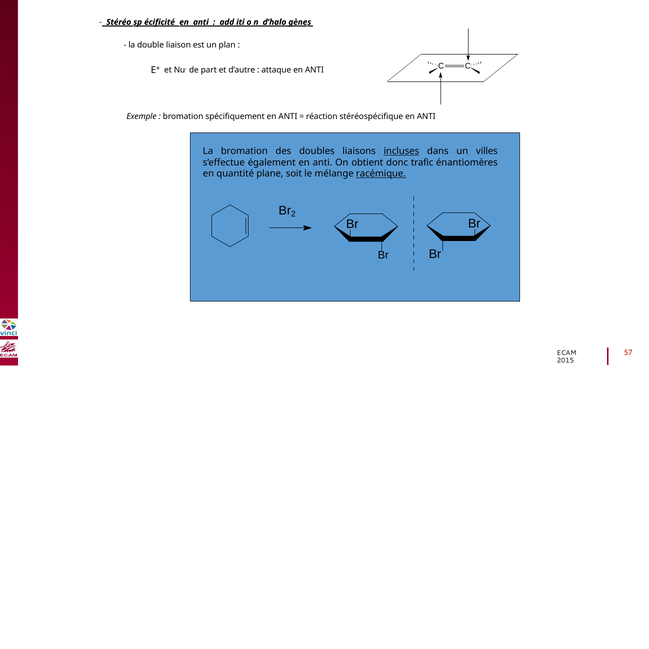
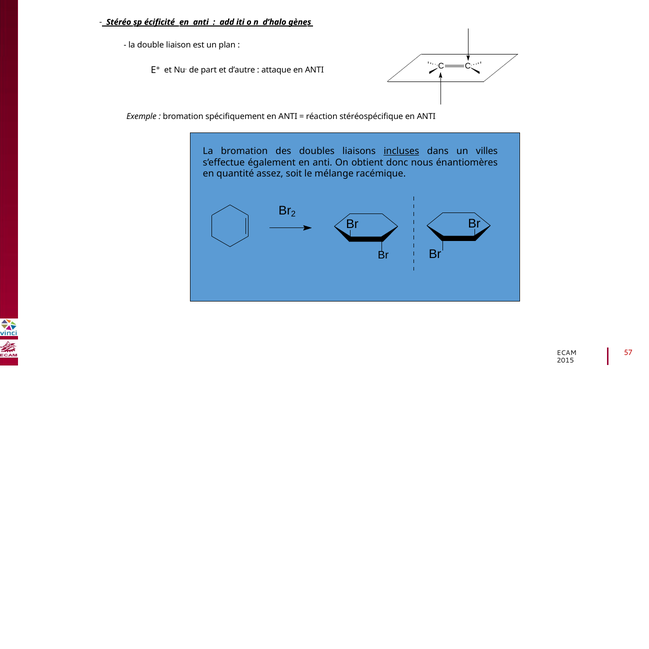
trafic: trafic -> nous
plane: plane -> assez
racémique underline: present -> none
